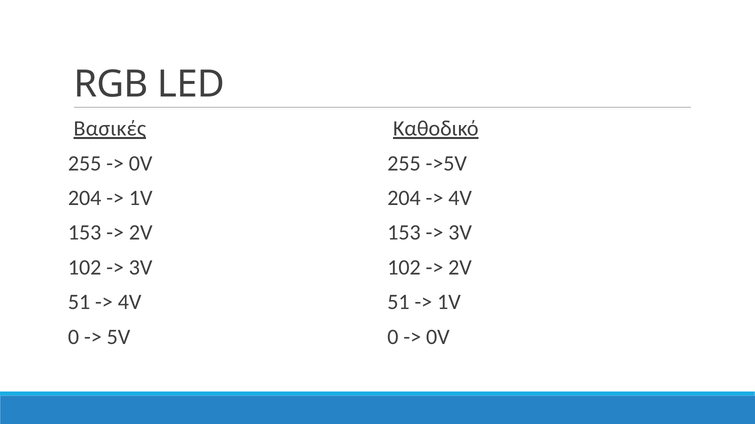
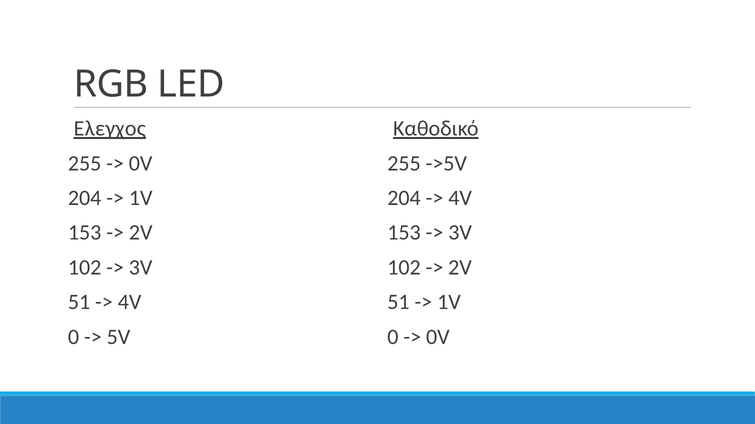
Βασικές: Βασικές -> Έλεγχος
